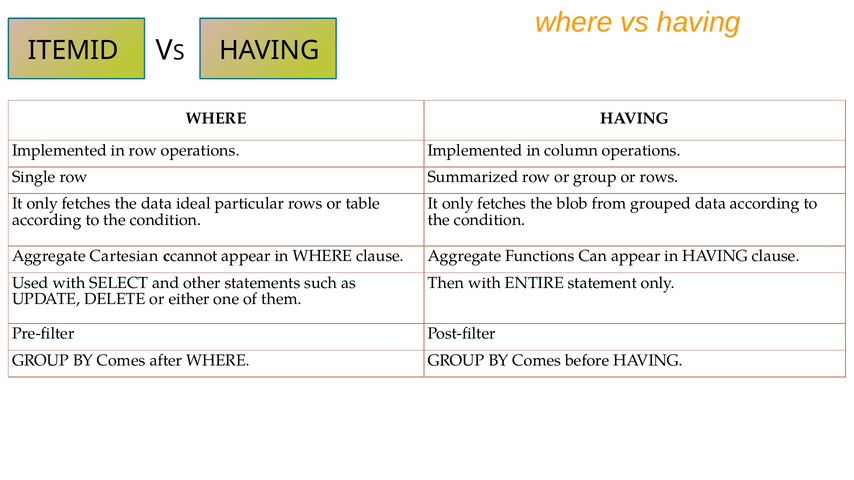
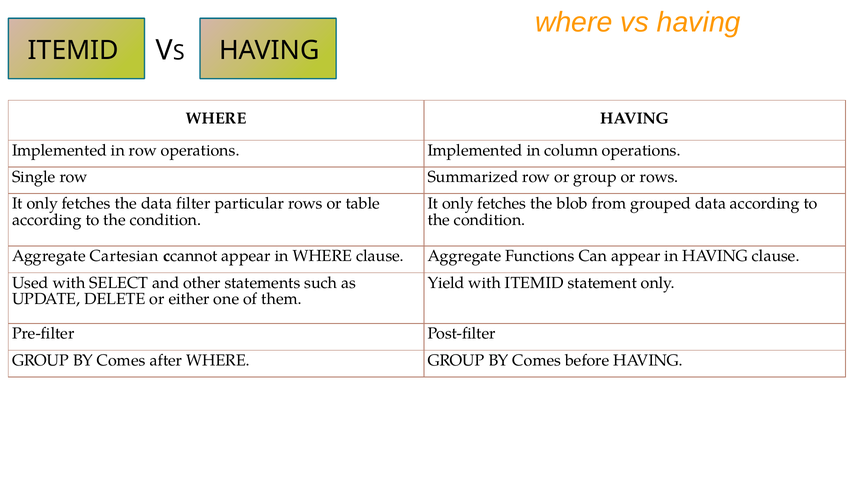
ideal: ideal -> filter
Then: Then -> Yield
with ENTIRE: ENTIRE -> ITEMID
